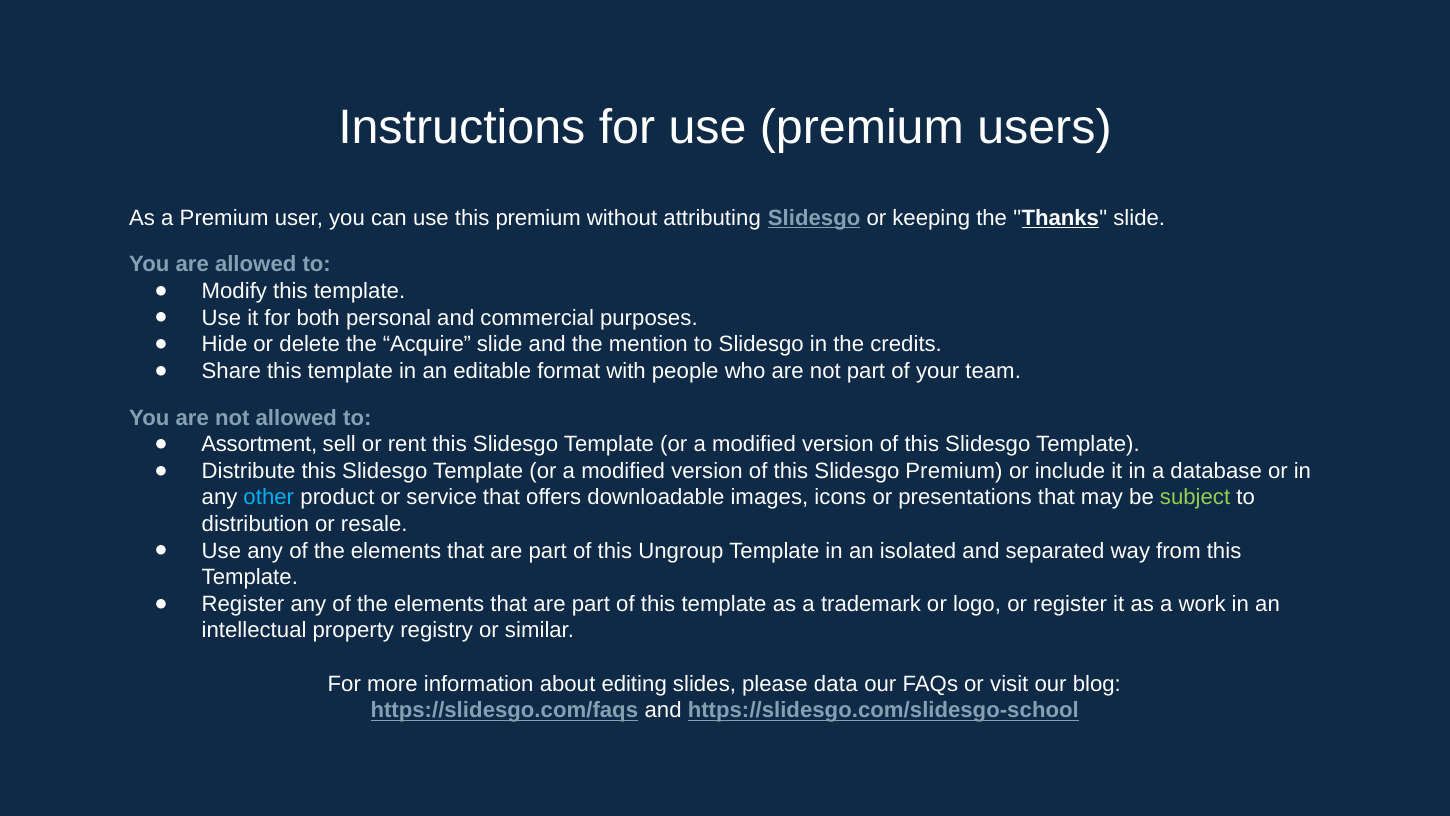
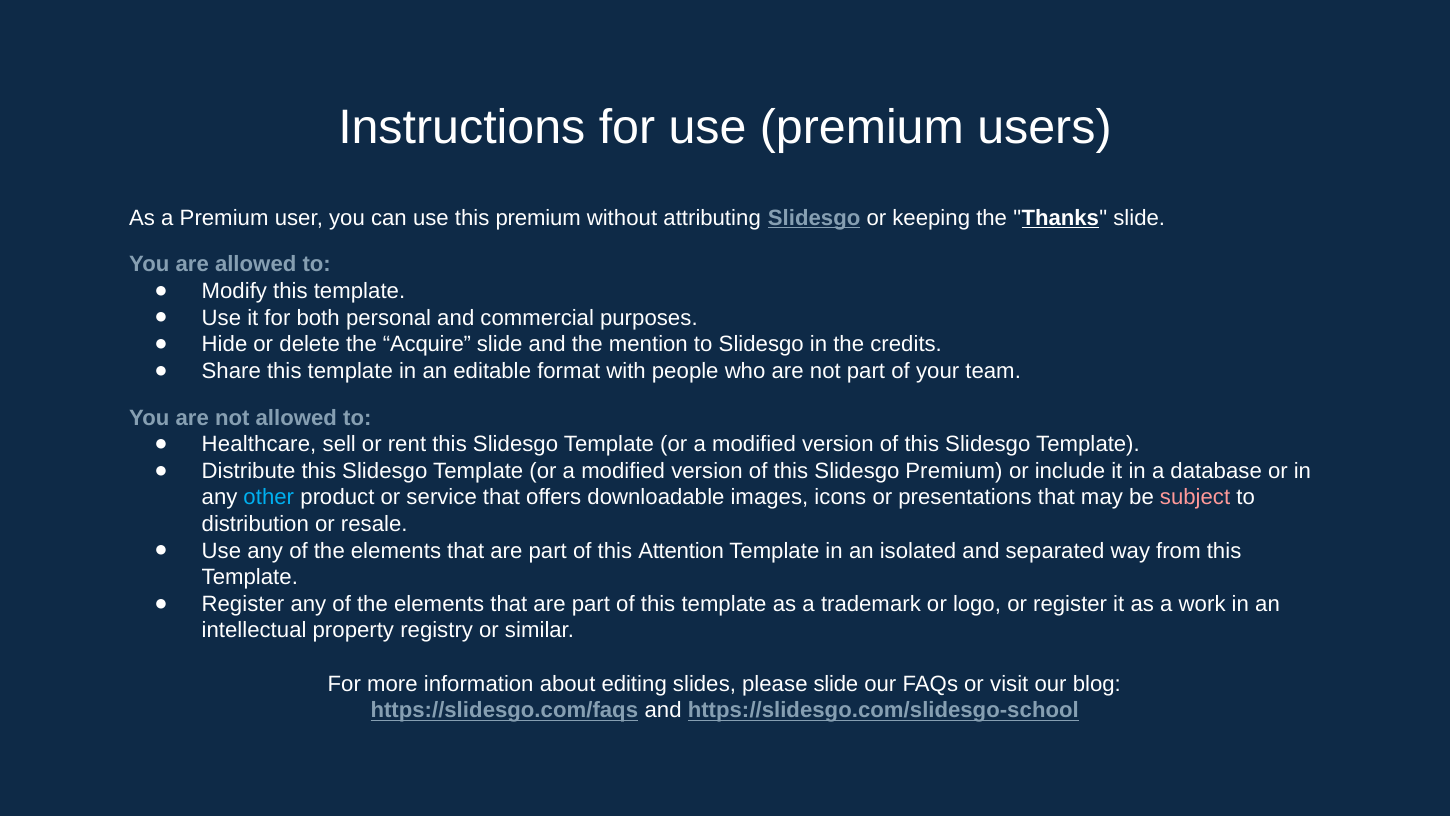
Assortment: Assortment -> Healthcare
subject colour: light green -> pink
Ungroup: Ungroup -> Attention
please data: data -> slide
